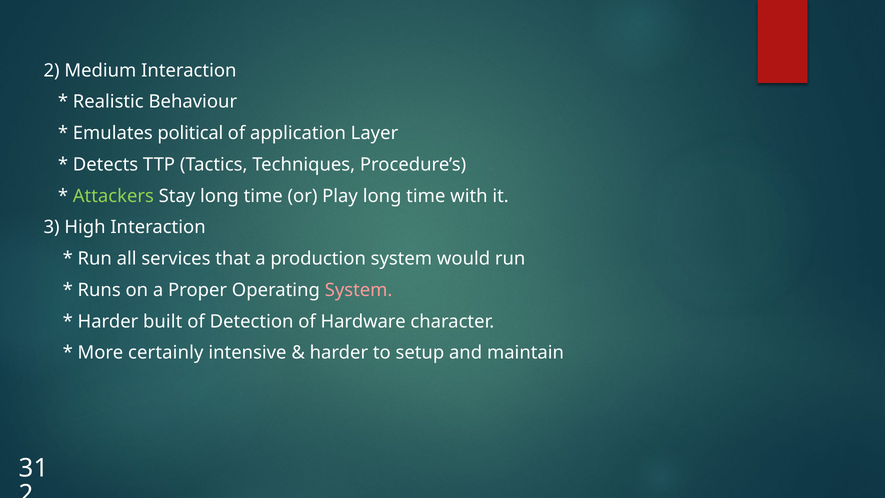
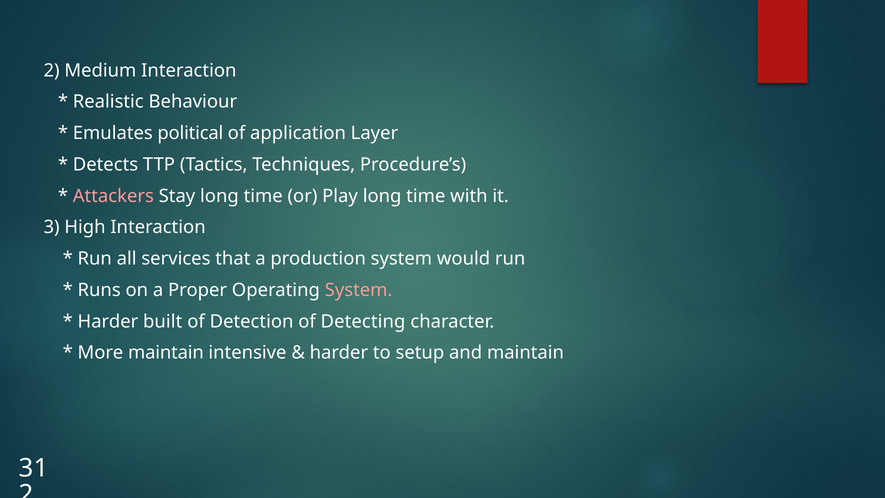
Attackers colour: light green -> pink
Hardware: Hardware -> Detecting
More certainly: certainly -> maintain
